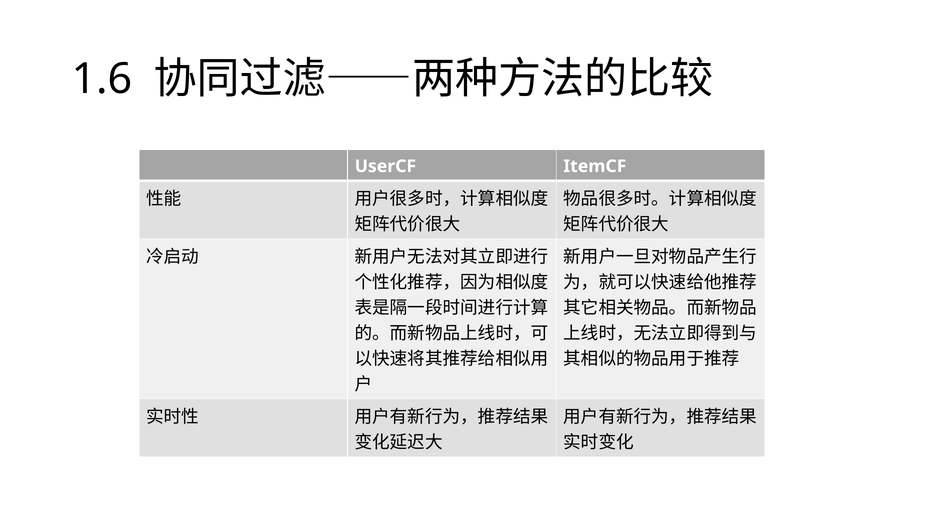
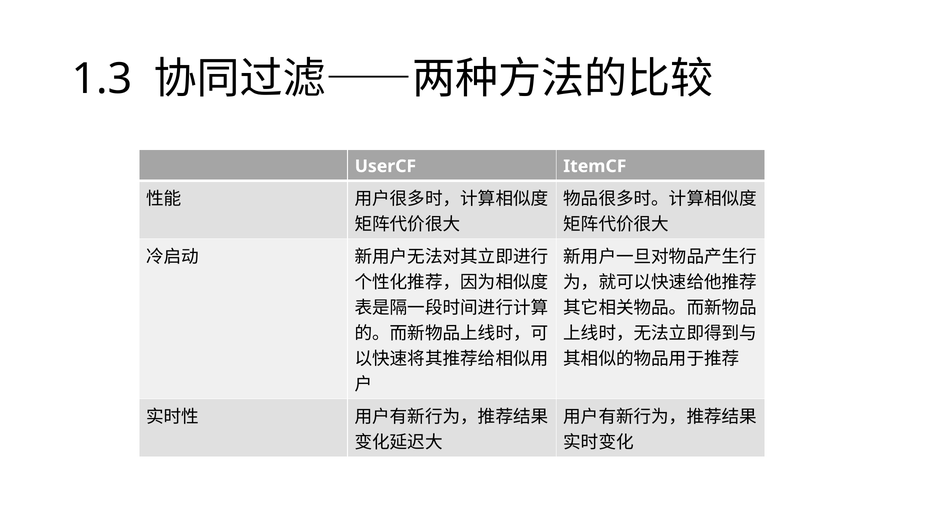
1.6: 1.6 -> 1.3
